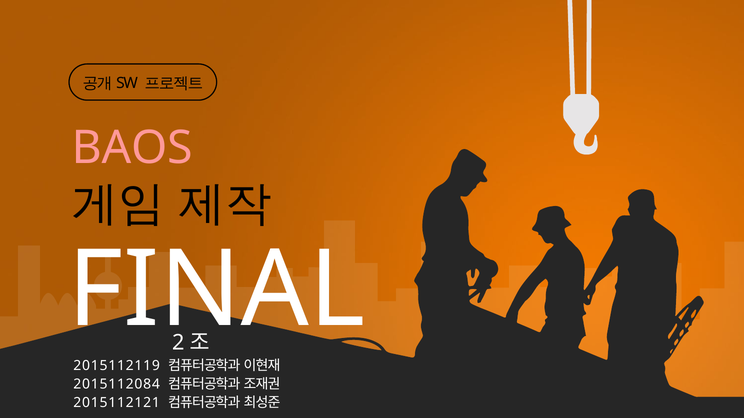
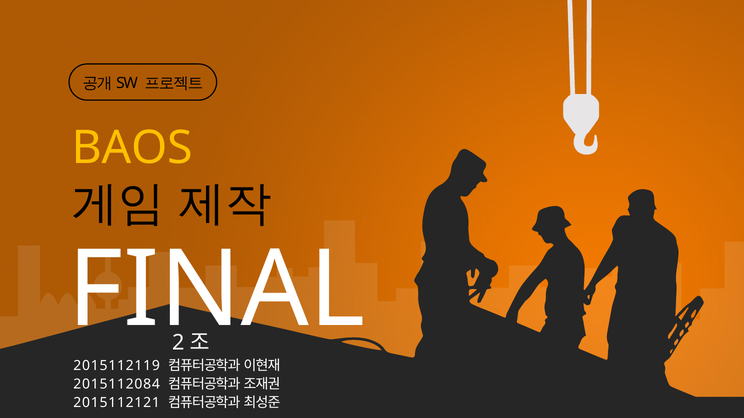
BAOS colour: pink -> yellow
